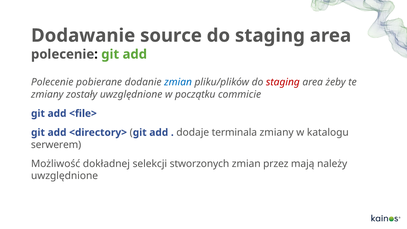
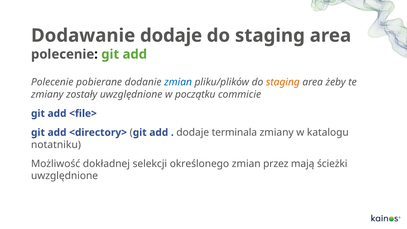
Dodawanie source: source -> dodaje
staging at (283, 82) colour: red -> orange
serwerem: serwerem -> notatniku
stworzonych: stworzonych -> określonego
należy: należy -> ścieżki
